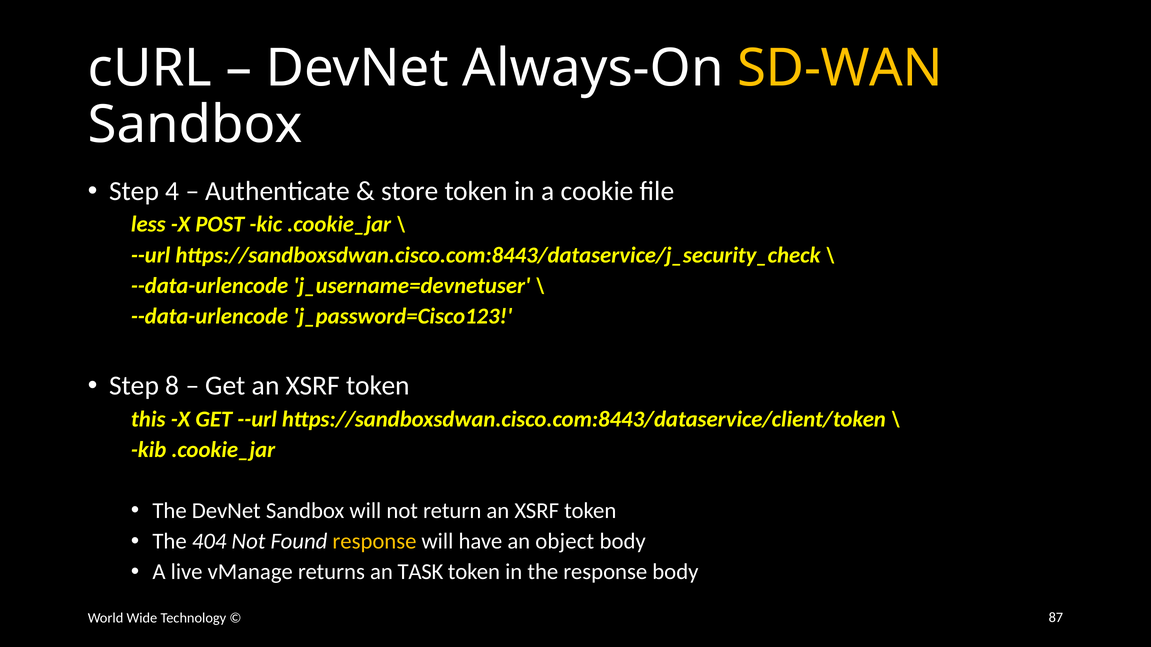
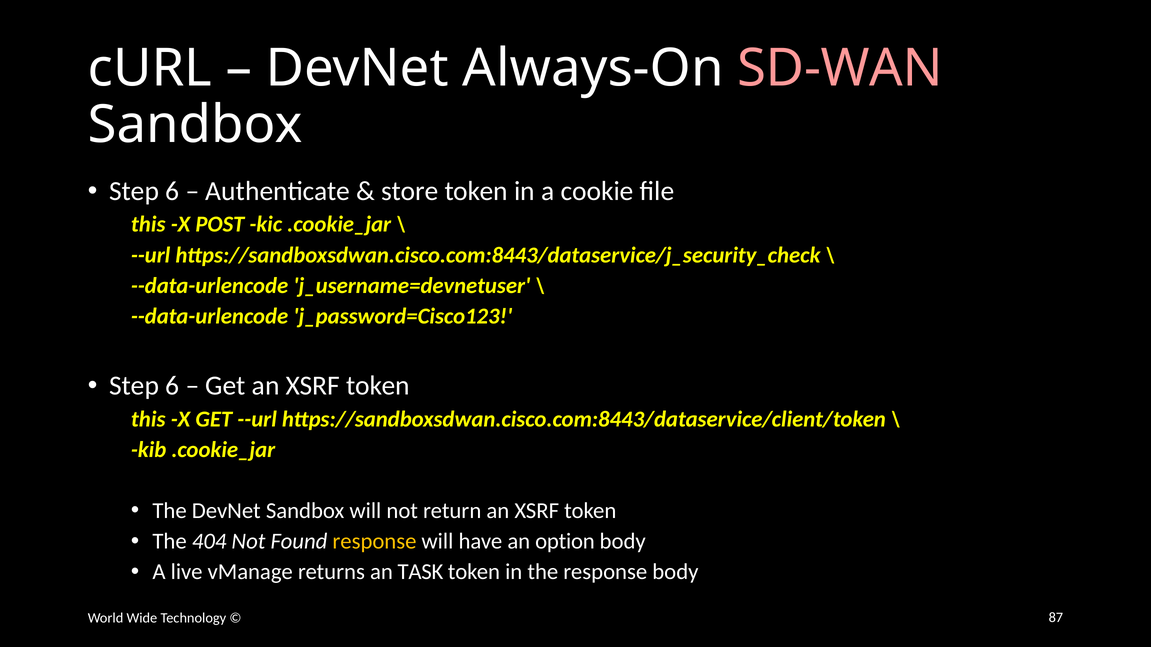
SD-WAN colour: yellow -> pink
4 at (172, 191): 4 -> 6
less at (148, 225): less -> this
8 at (172, 386): 8 -> 6
object: object -> option
